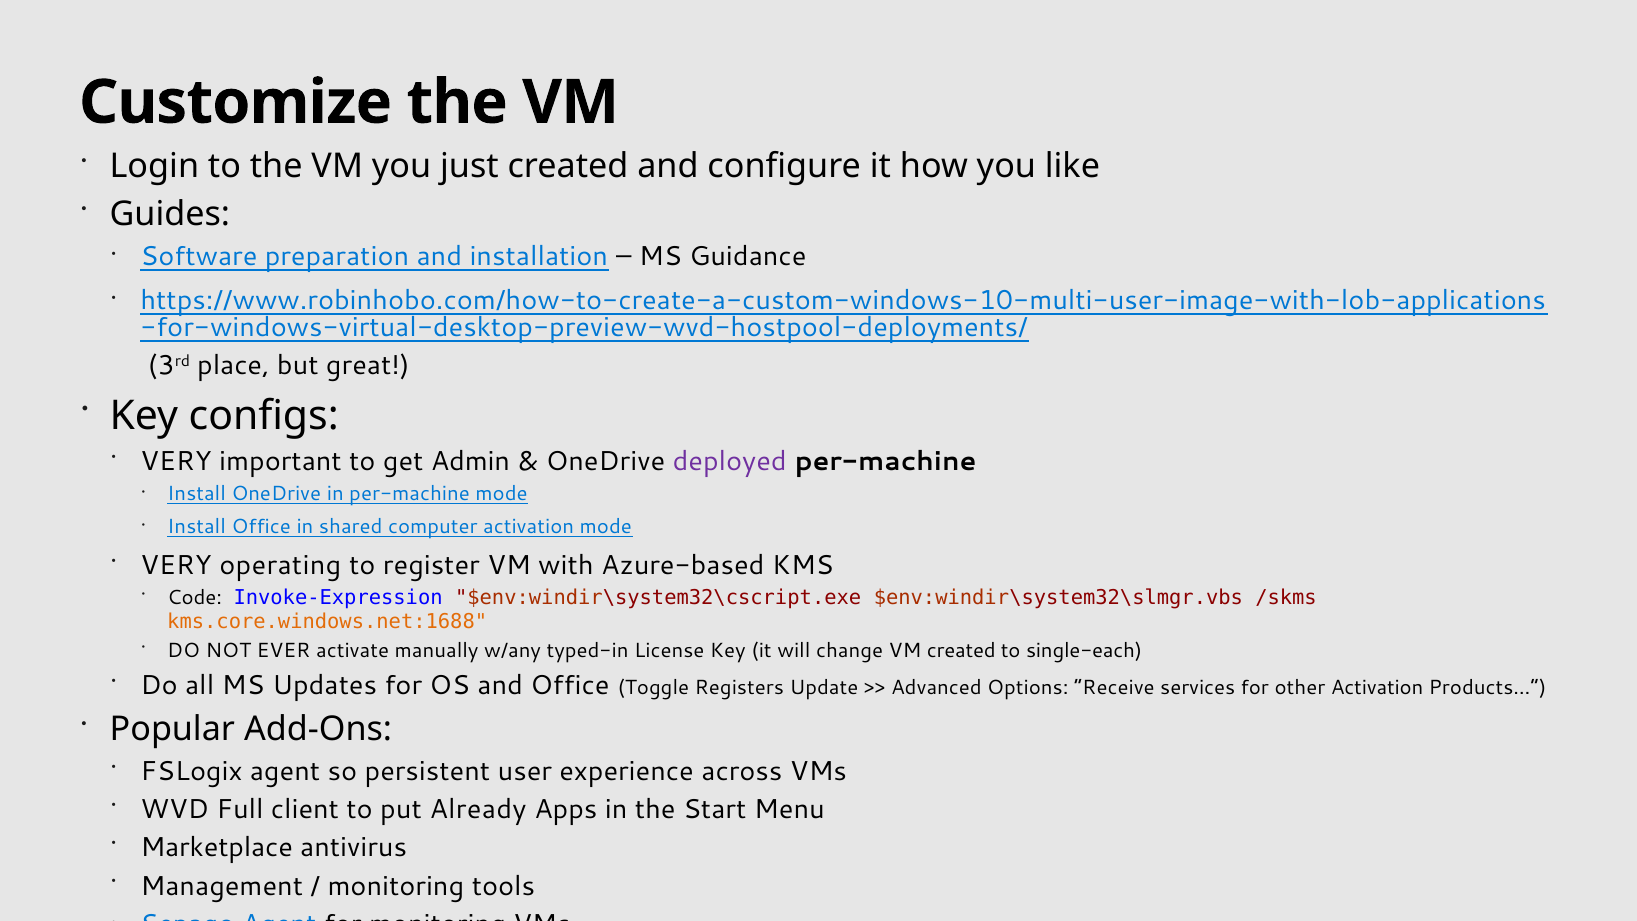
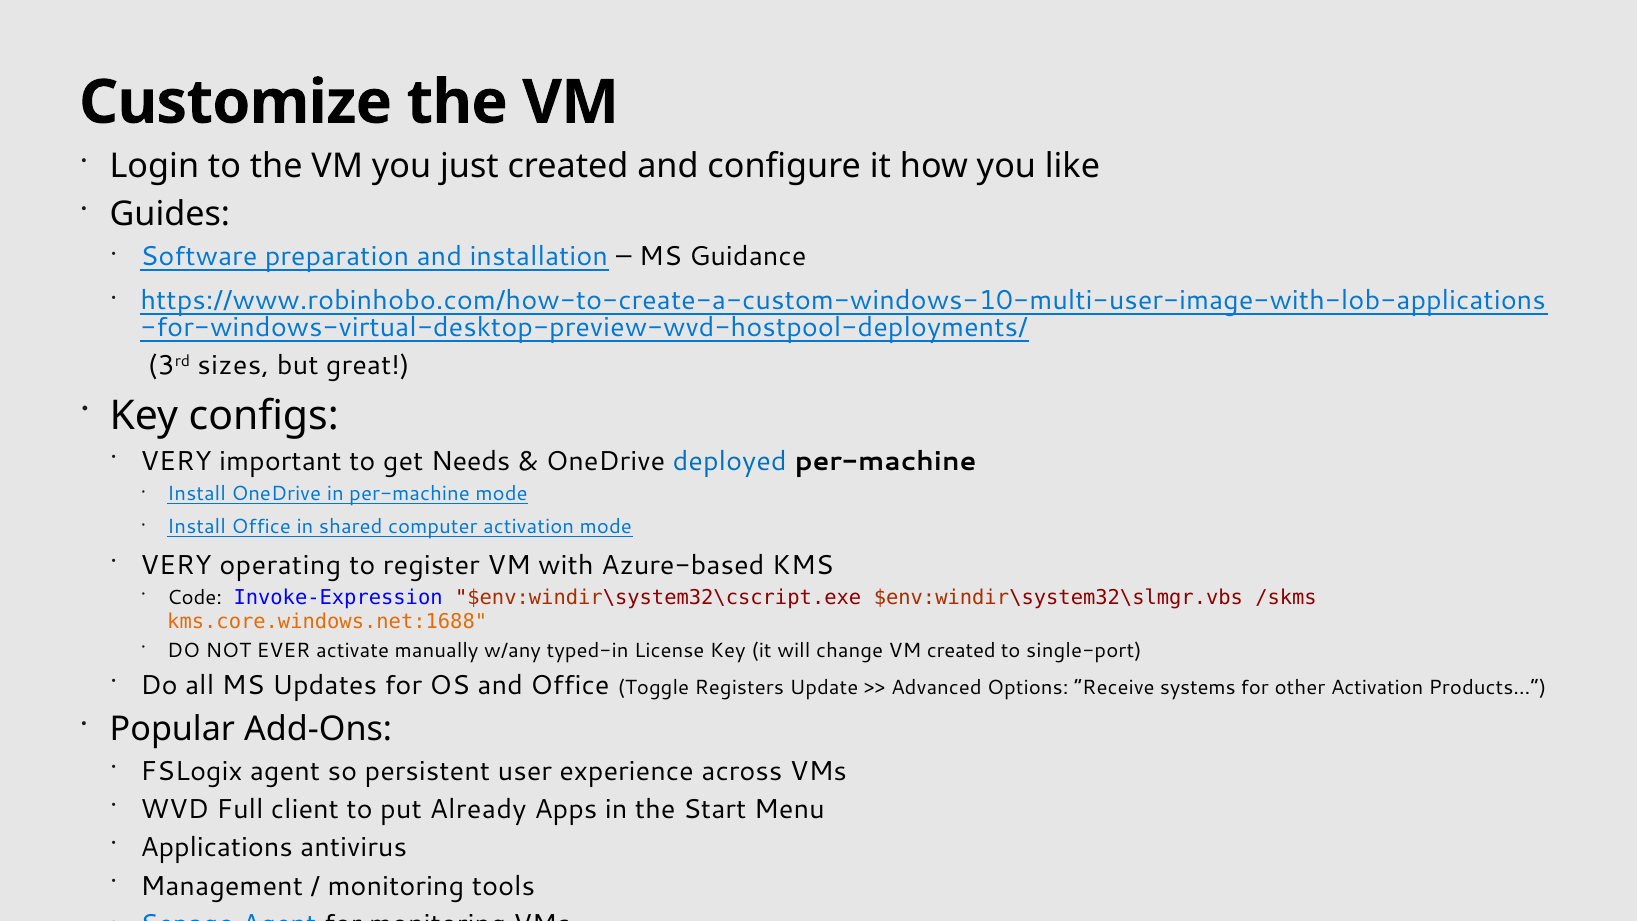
place: place -> sizes
Admin: Admin -> Needs
deployed colour: purple -> blue
single-each: single-each -> single-port
services: services -> systems
Marketplace: Marketplace -> Applications
